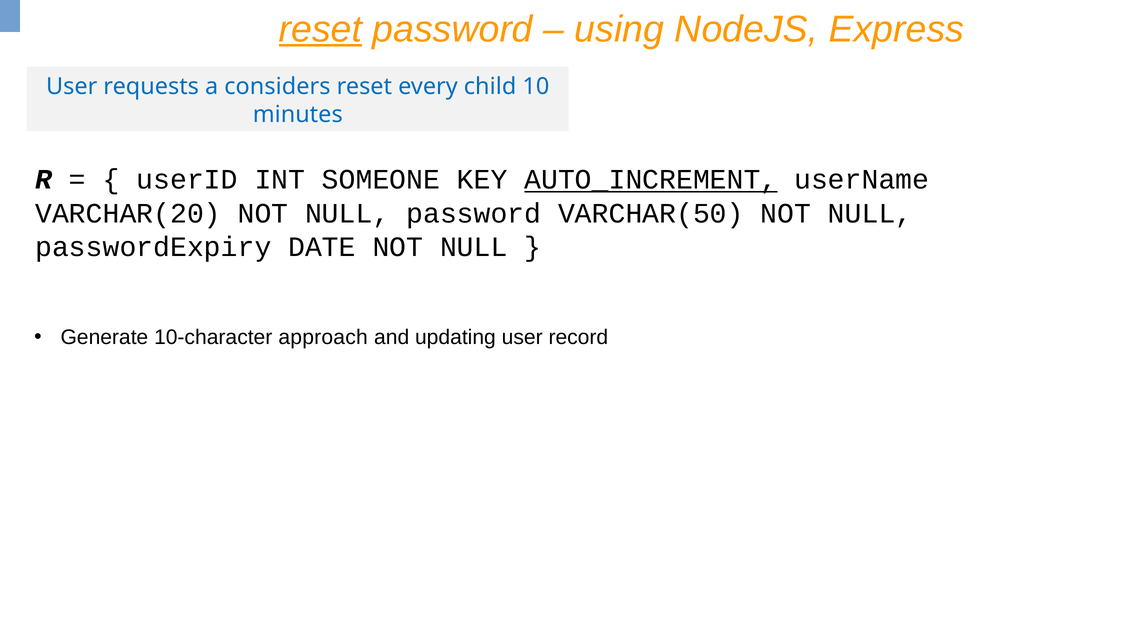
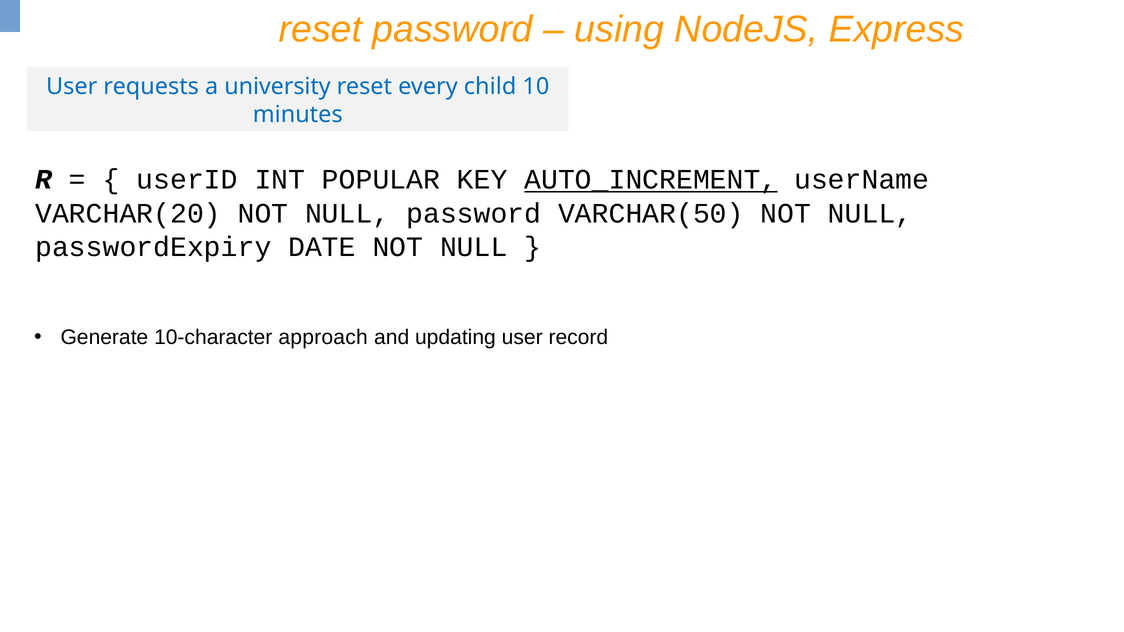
reset at (320, 29) underline: present -> none
considers: considers -> university
SOMEONE: SOMEONE -> POPULAR
